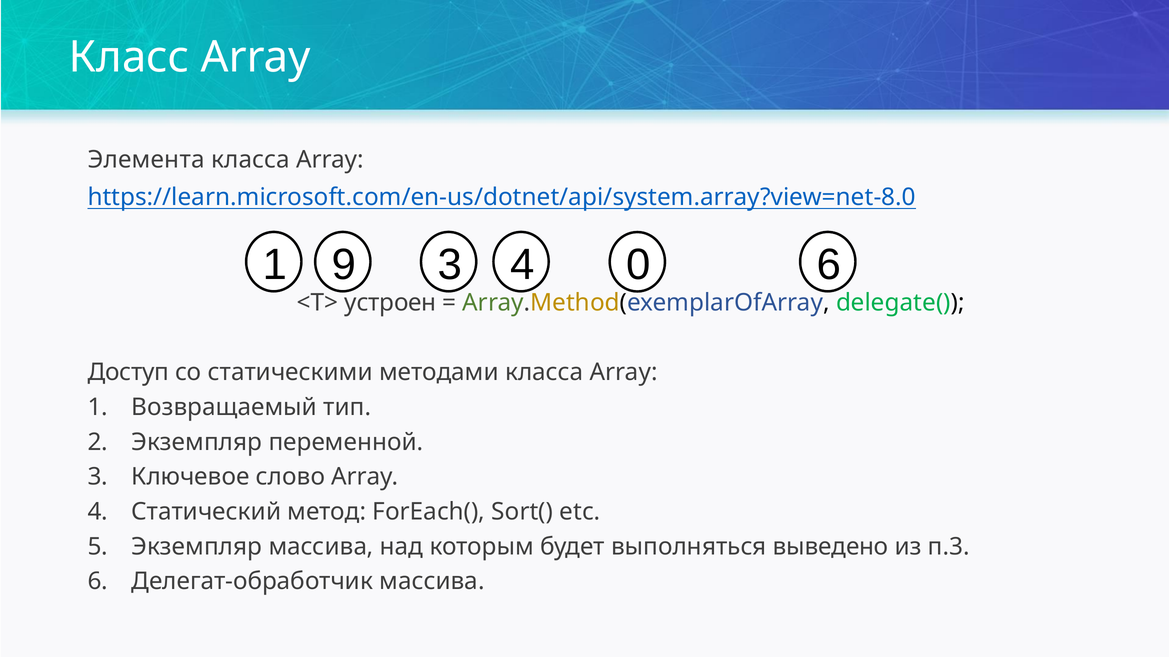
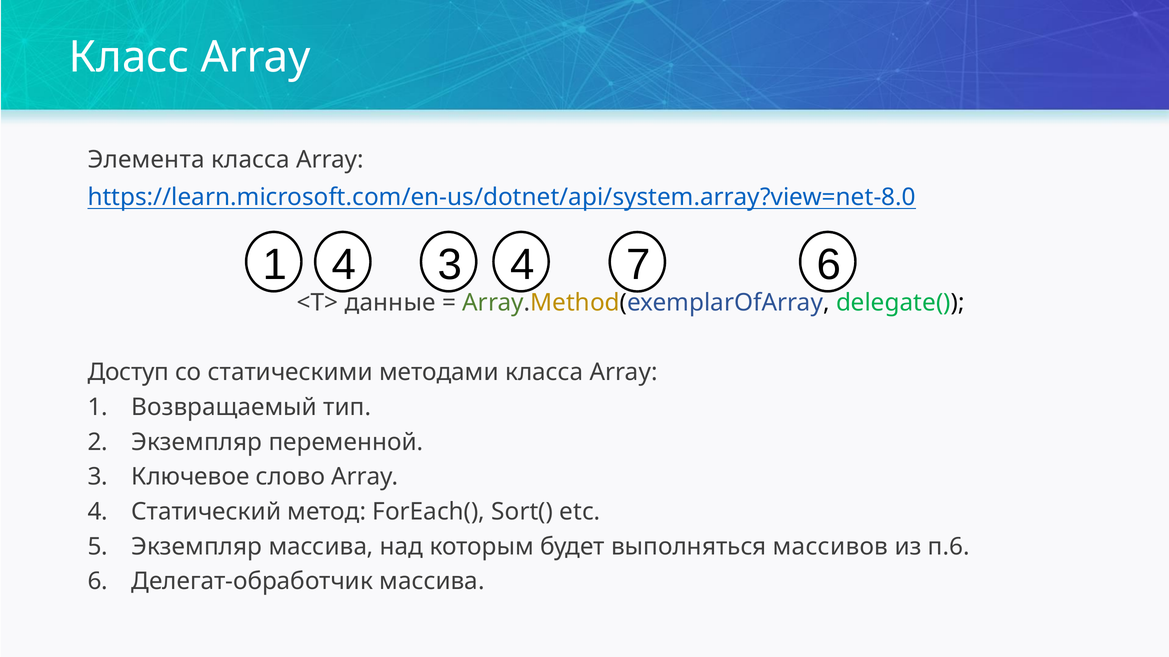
1 9: 9 -> 4
0: 0 -> 7
устроен: устроен -> данные
выведено: выведено -> массивов
п.3: п.3 -> п.6
